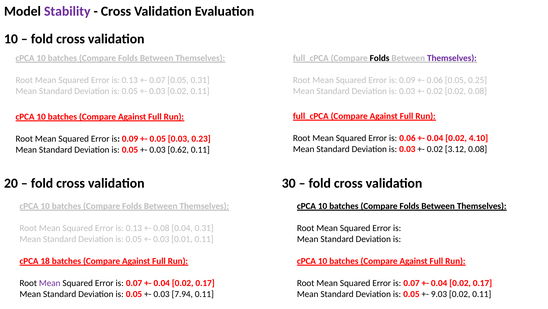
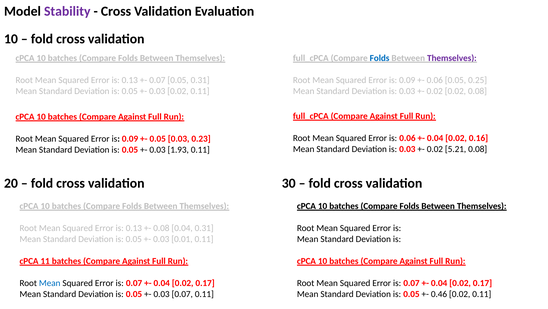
Folds at (380, 58) colour: black -> blue
4.10: 4.10 -> 0.16
3.12: 3.12 -> 5.21
0.62: 0.62 -> 1.93
18: 18 -> 11
Mean at (50, 282) colour: purple -> blue
0.03 7.94: 7.94 -> 0.07
9.03: 9.03 -> 0.46
